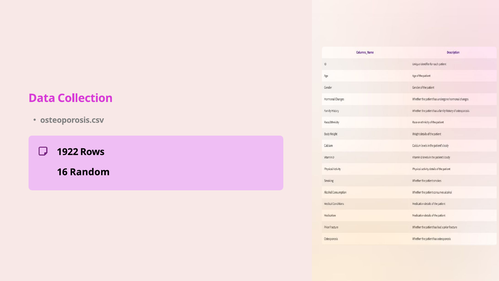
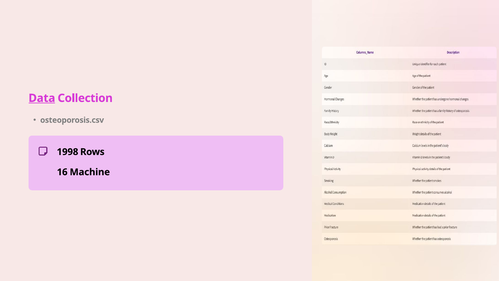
Data underline: none -> present
1922: 1922 -> 1998
Random: Random -> Machine
